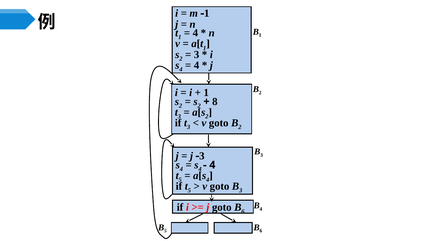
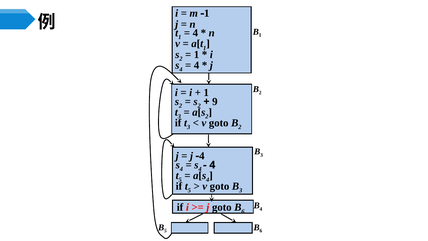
3 at (197, 54): 3 -> 1
8: 8 -> 9
3 at (202, 156): 3 -> 4
